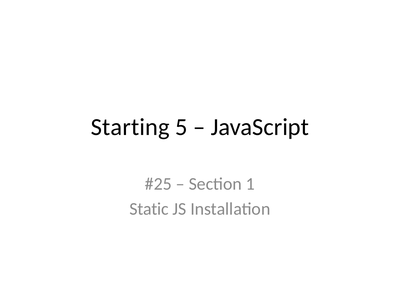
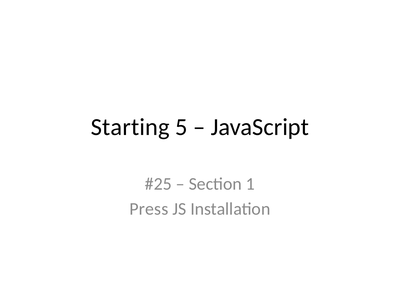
Static: Static -> Press
